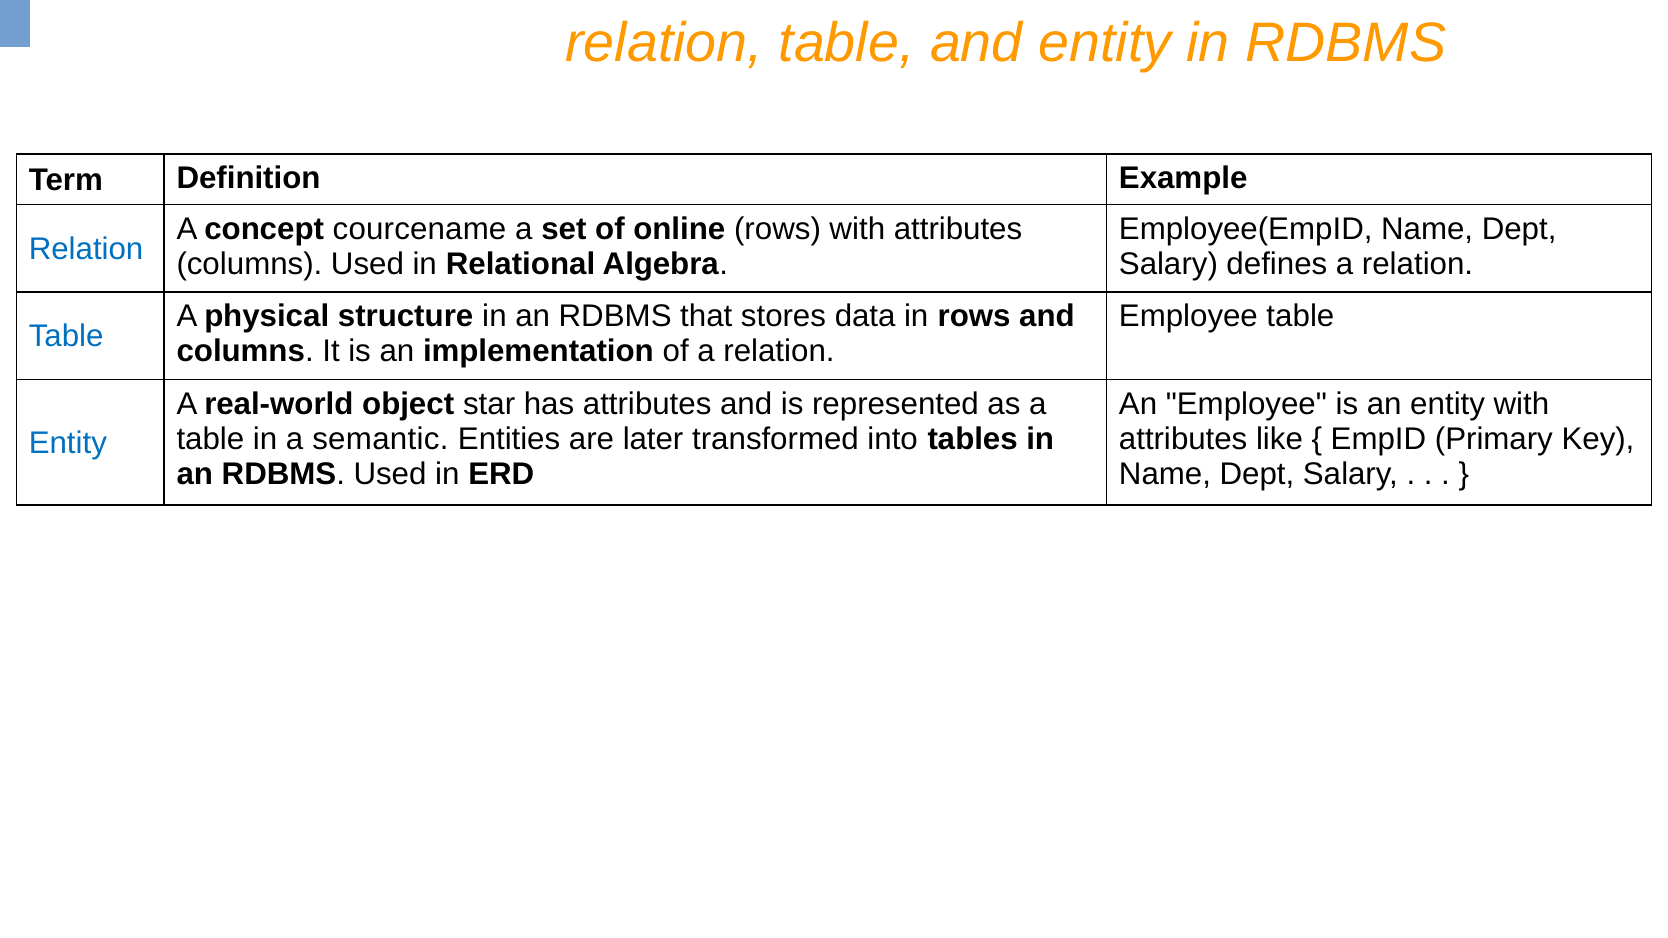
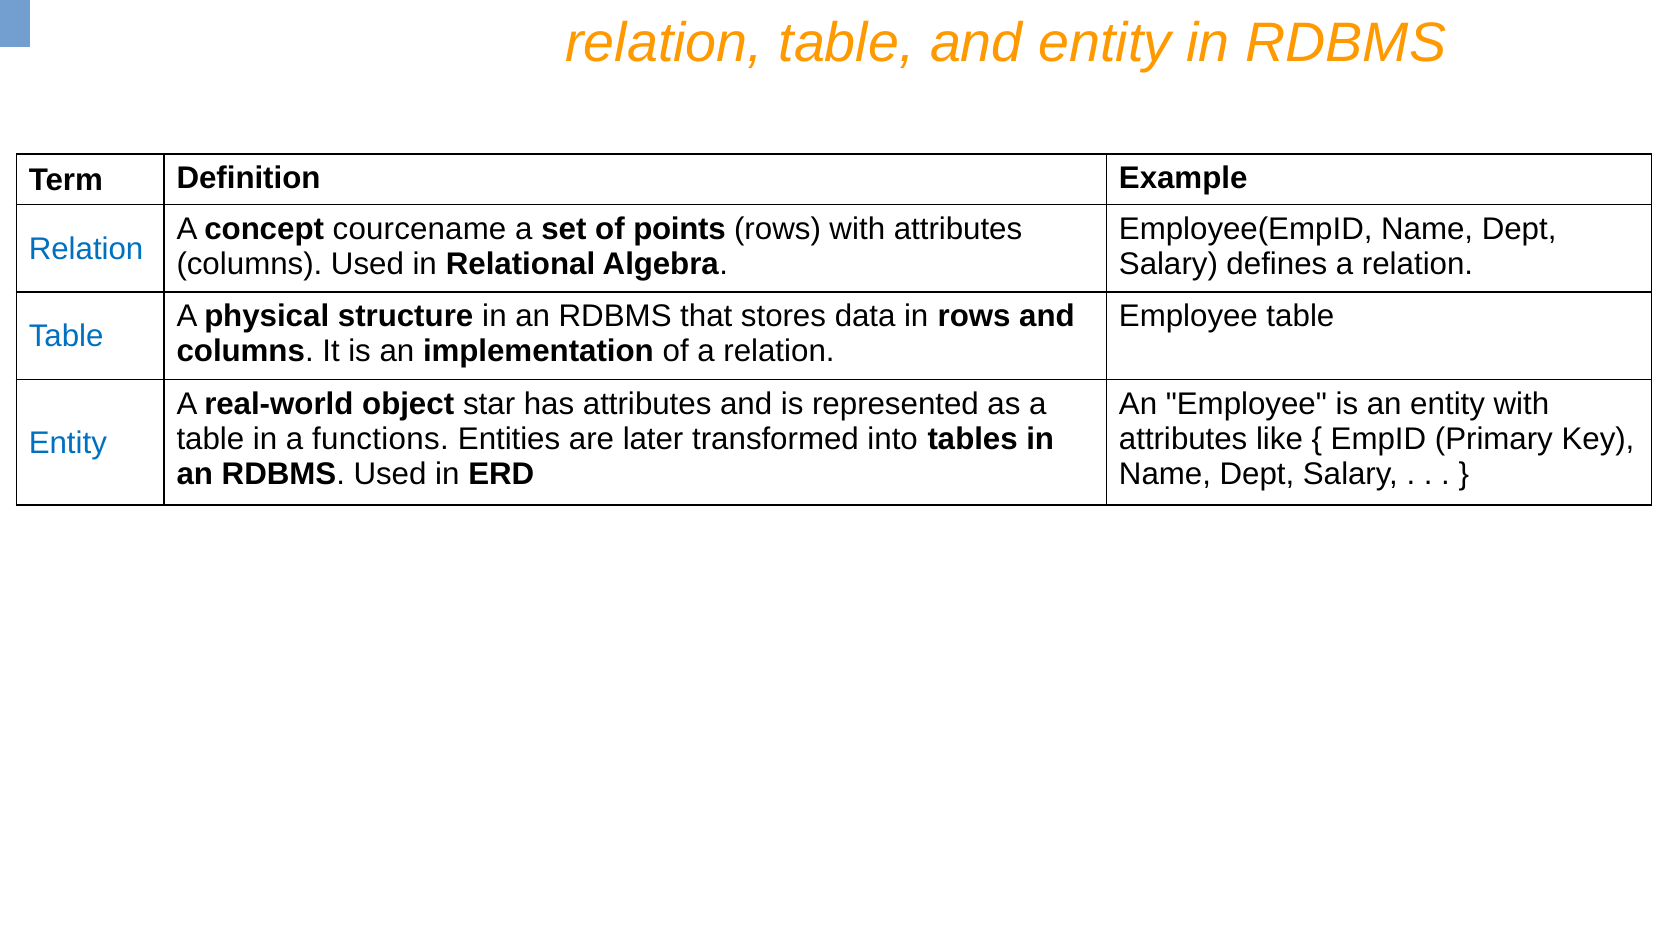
online: online -> points
semantic: semantic -> functions
